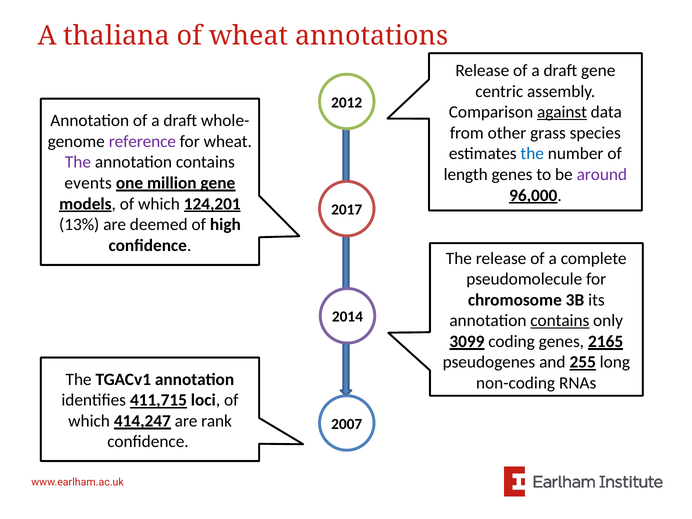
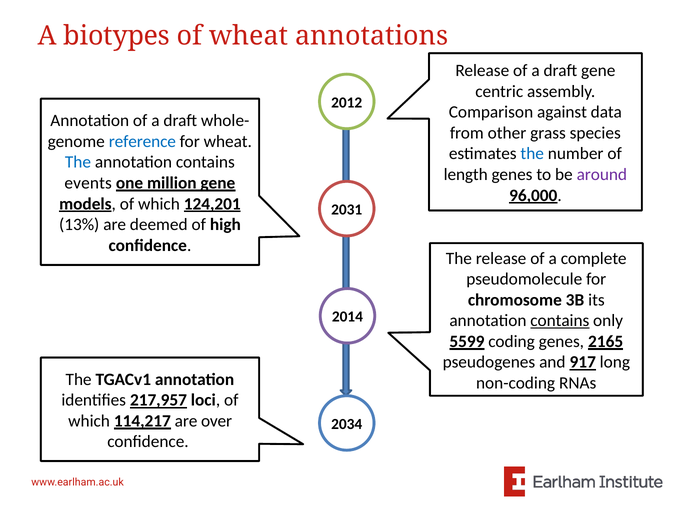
thaliana: thaliana -> biotypes
against underline: present -> none
reference colour: purple -> blue
The at (78, 162) colour: purple -> blue
2017: 2017 -> 2031
3099: 3099 -> 5599
255: 255 -> 917
411,715: 411,715 -> 217,957
414,247: 414,247 -> 114,217
rank: rank -> over
2007: 2007 -> 2034
